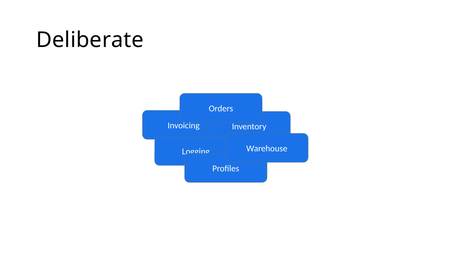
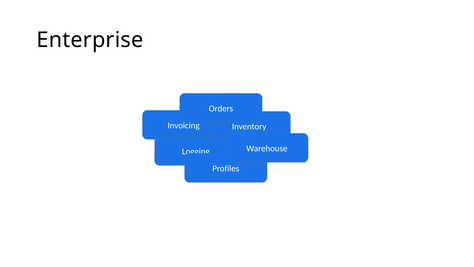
Deliberate: Deliberate -> Enterprise
